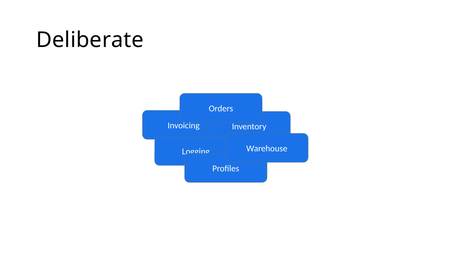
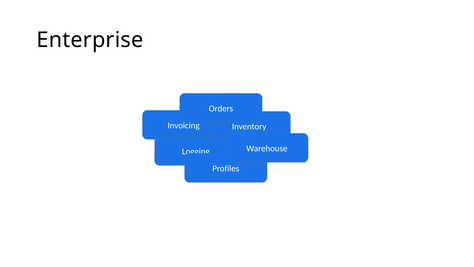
Deliberate: Deliberate -> Enterprise
